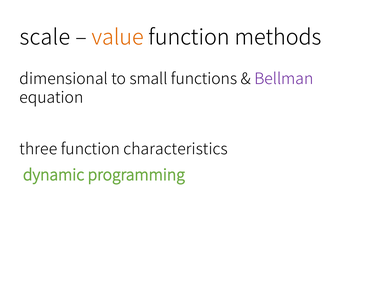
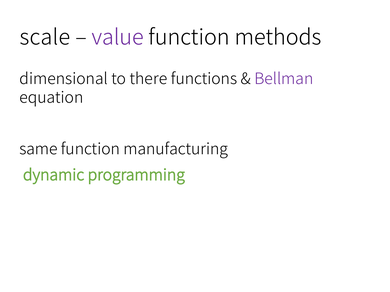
value colour: orange -> purple
small: small -> there
three: three -> same
characteristics: characteristics -> manufacturing
